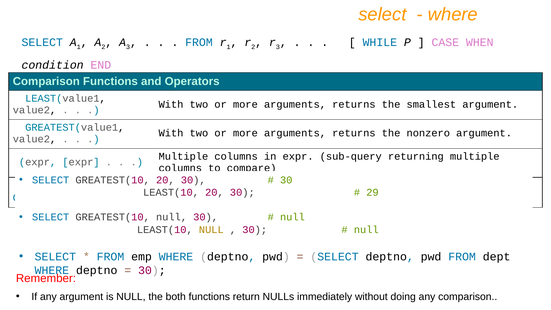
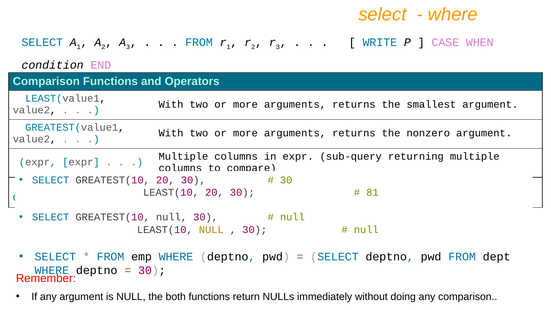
WHILE: WHILE -> WRITE
29: 29 -> 81
